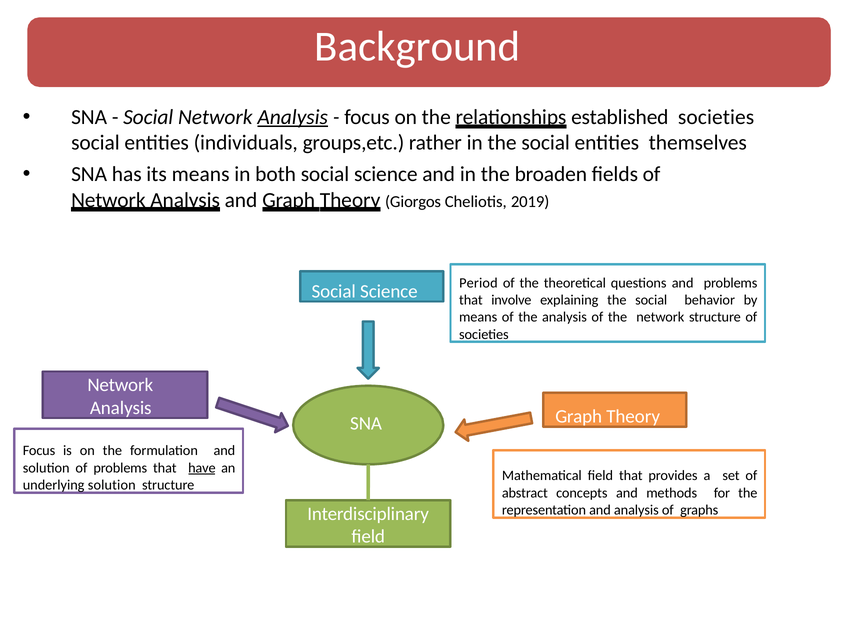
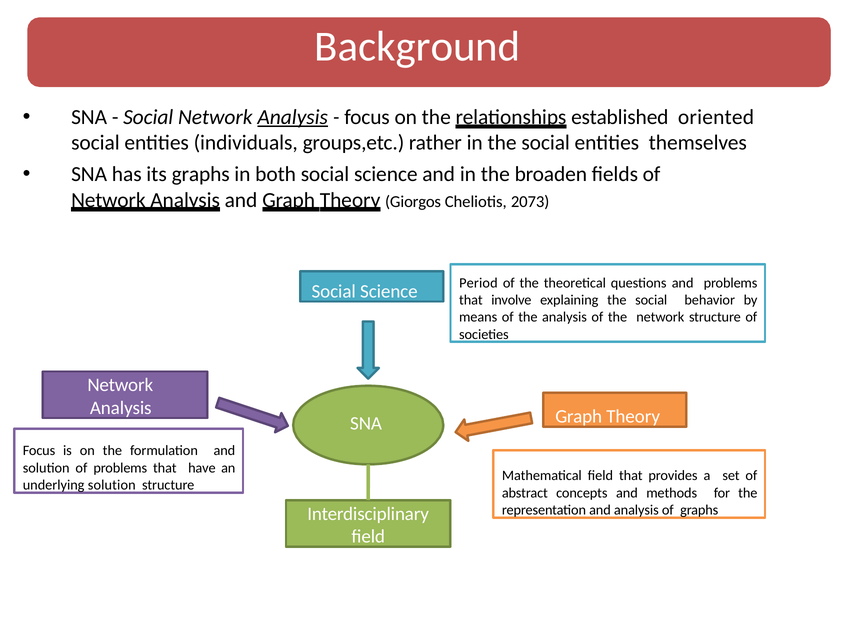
established societies: societies -> oriented
its means: means -> graphs
2019: 2019 -> 2073
have underline: present -> none
